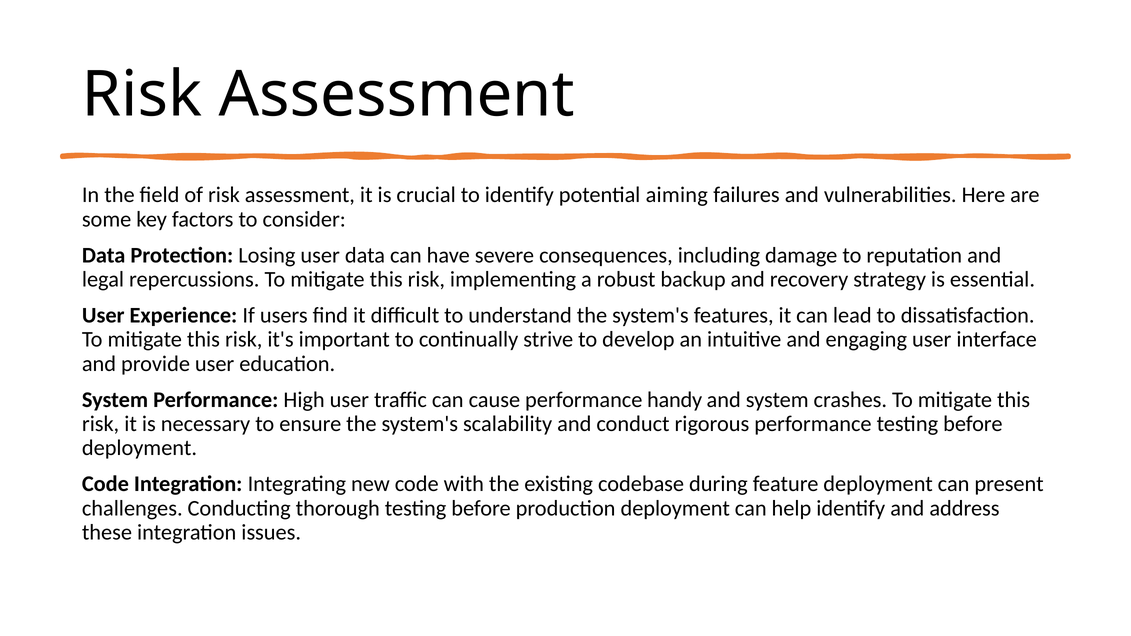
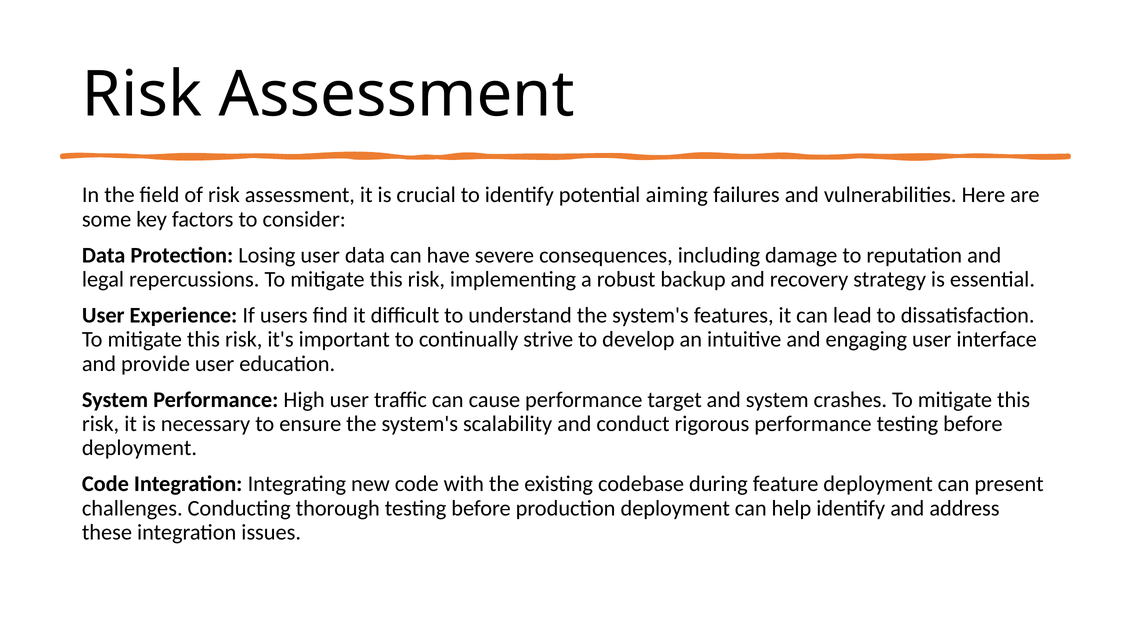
handy: handy -> target
